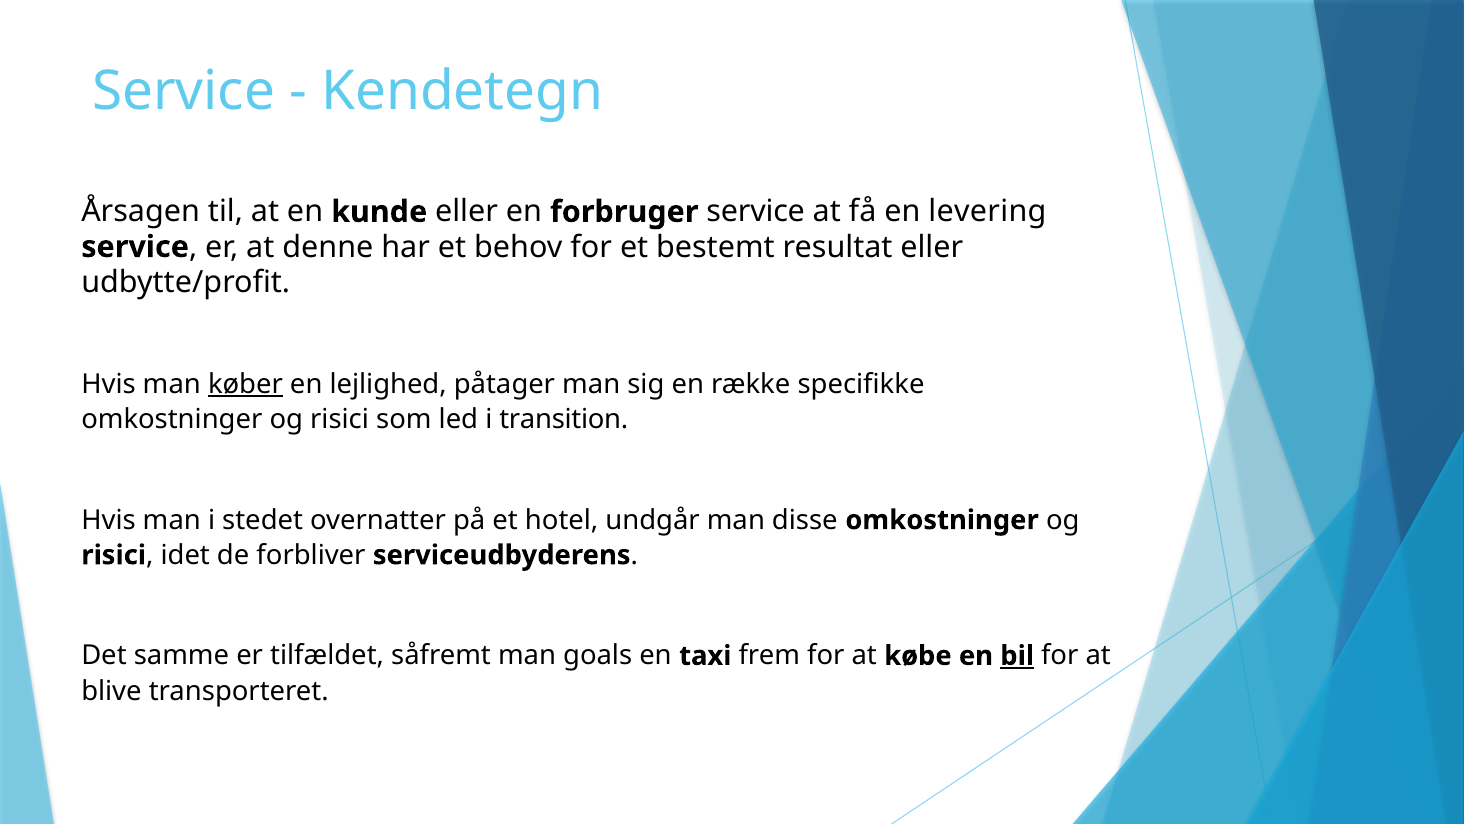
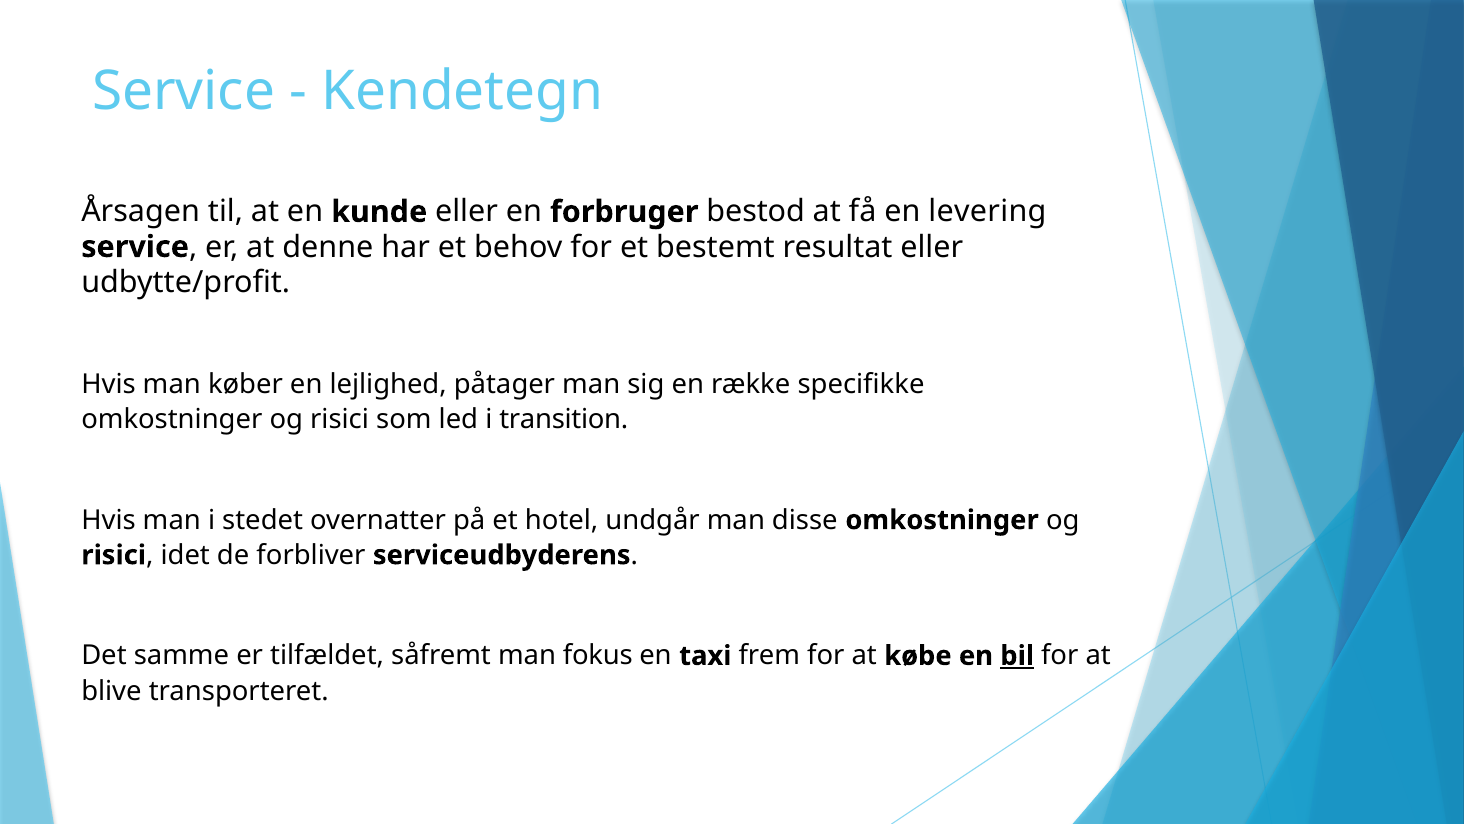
forbruger service: service -> bestod
køber underline: present -> none
goals: goals -> fokus
